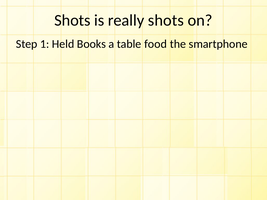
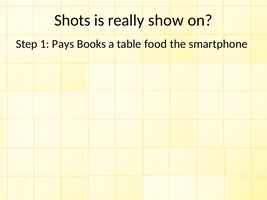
really shots: shots -> show
Held: Held -> Pays
